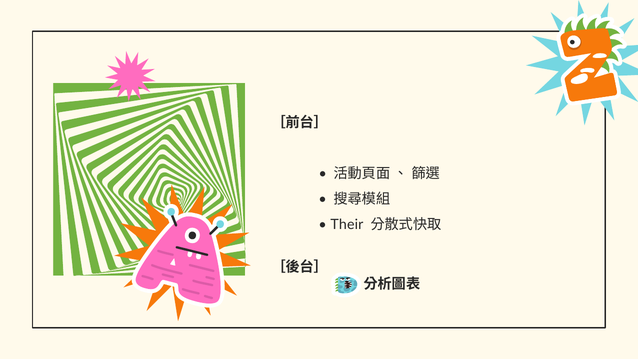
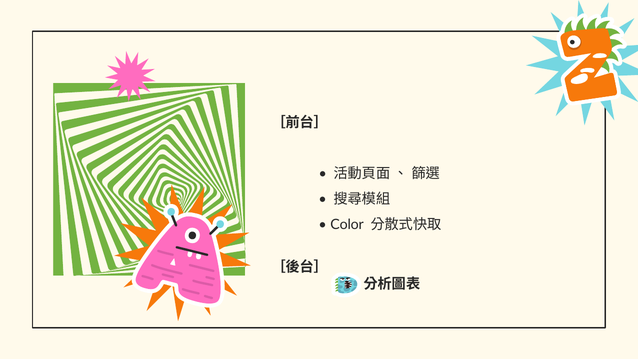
Their: Their -> Color
